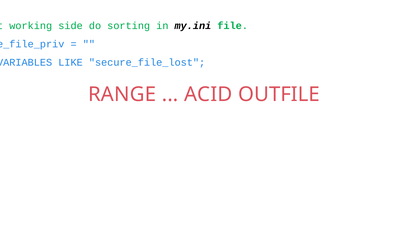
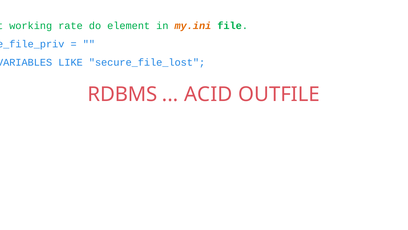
side: side -> rate
sorting: sorting -> element
my.ini colour: black -> orange
RANGE: RANGE -> RDBMS
